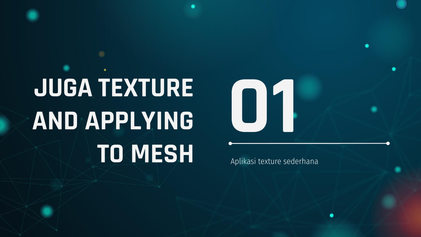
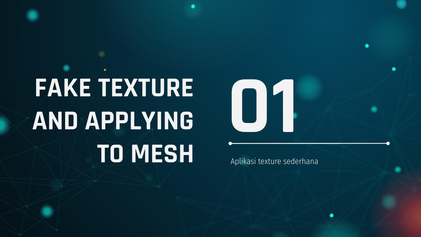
JUGA: JUGA -> FAKE
